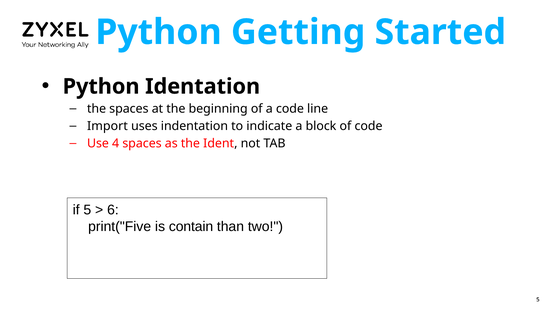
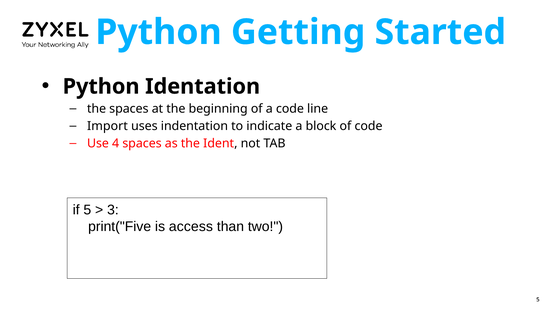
6: 6 -> 3
contain: contain -> access
